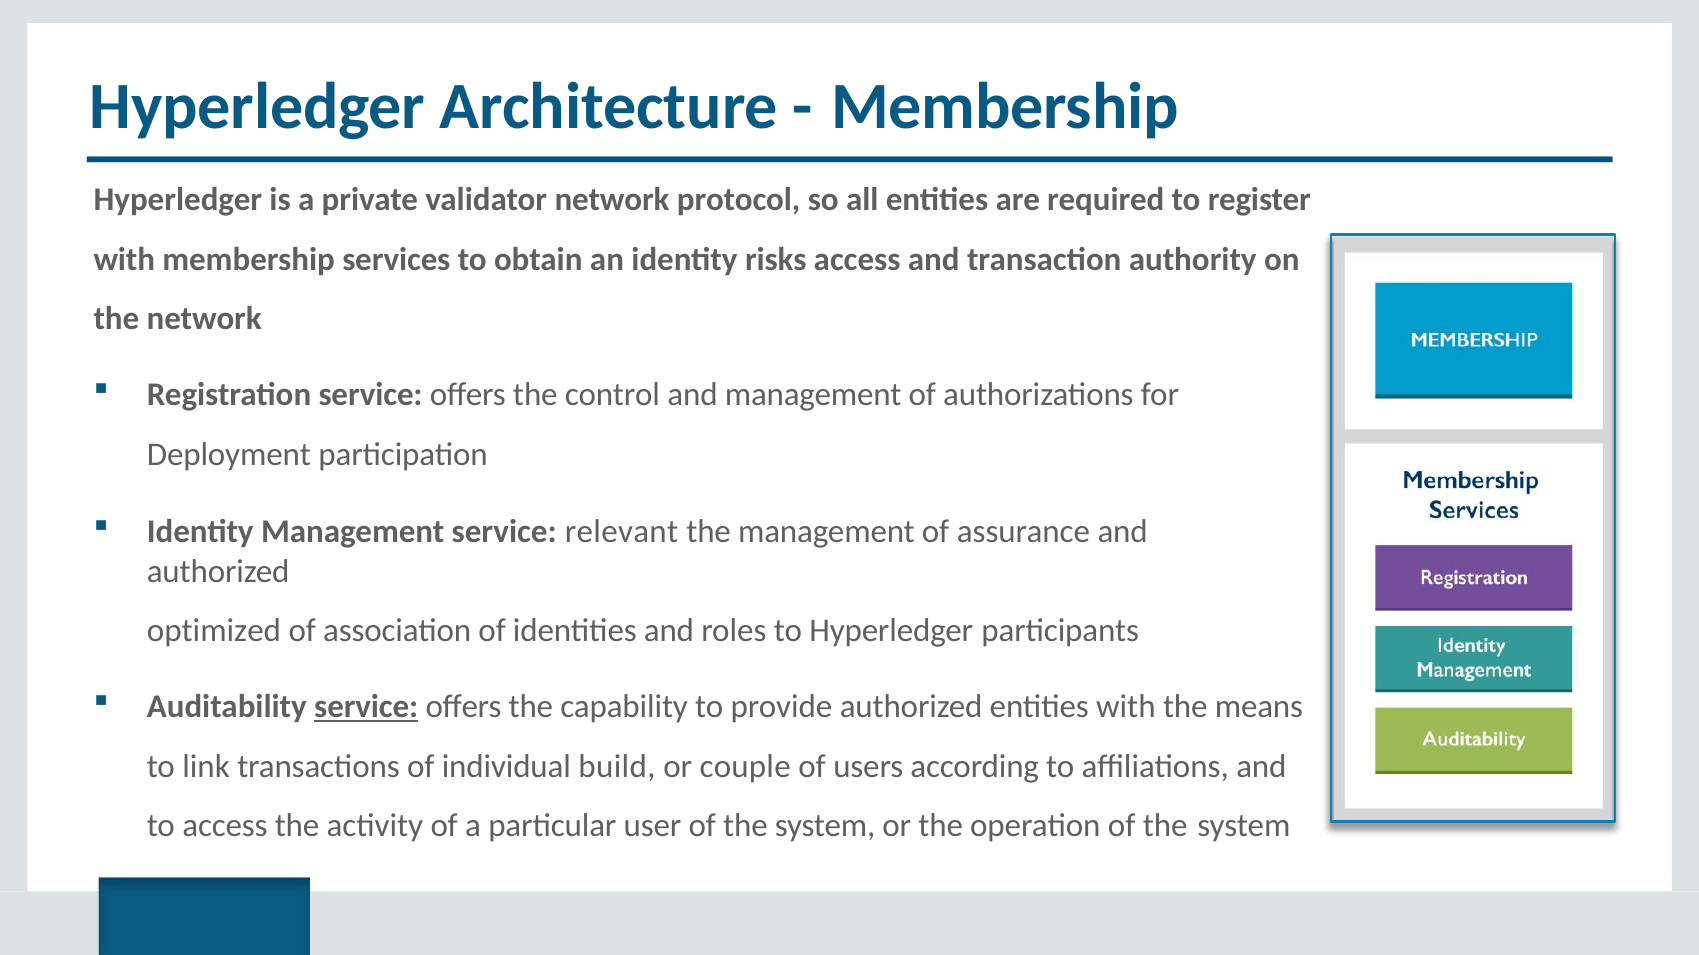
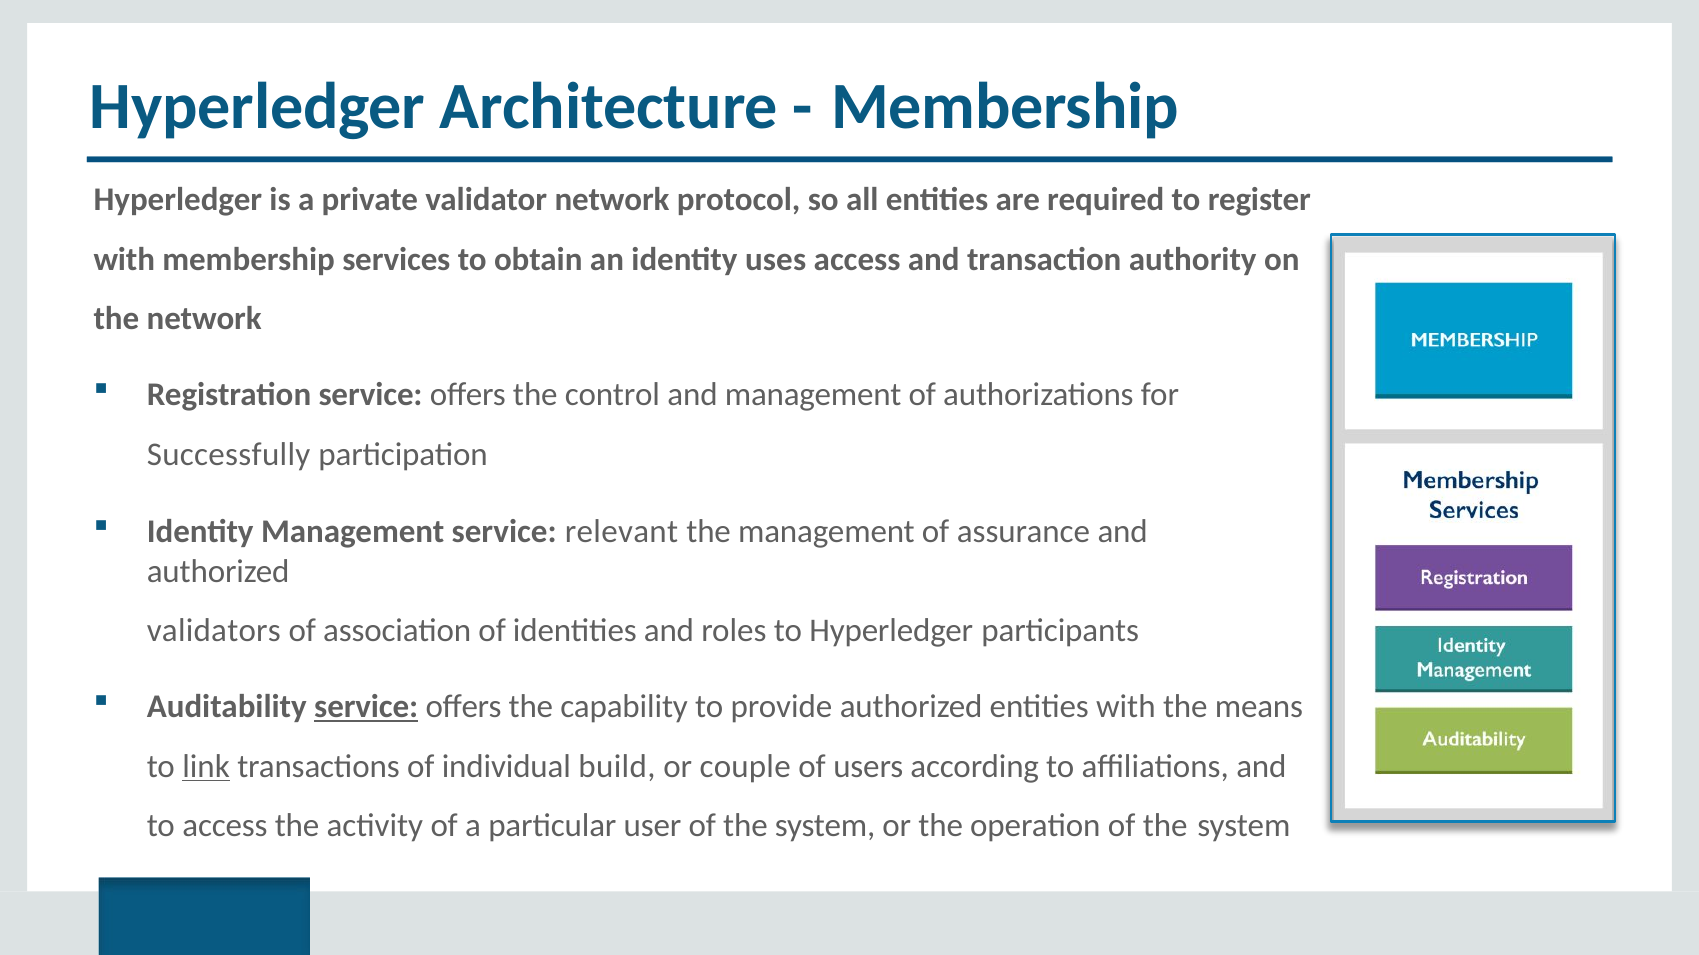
risks: risks -> uses
Deployment: Deployment -> Successfully
optimized: optimized -> validators
link underline: none -> present
